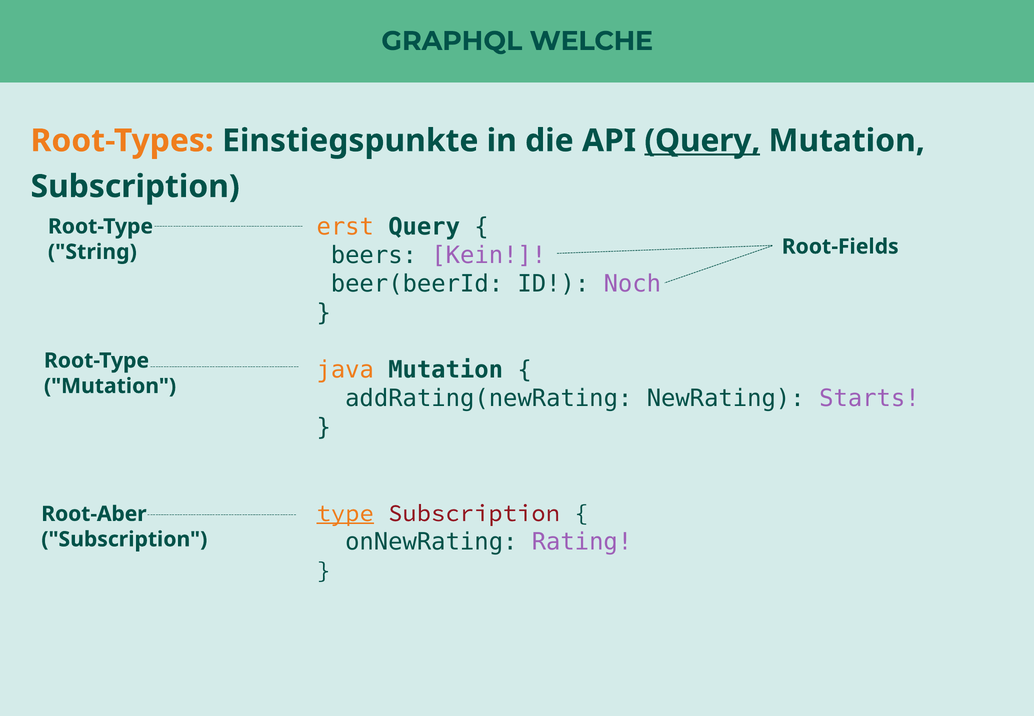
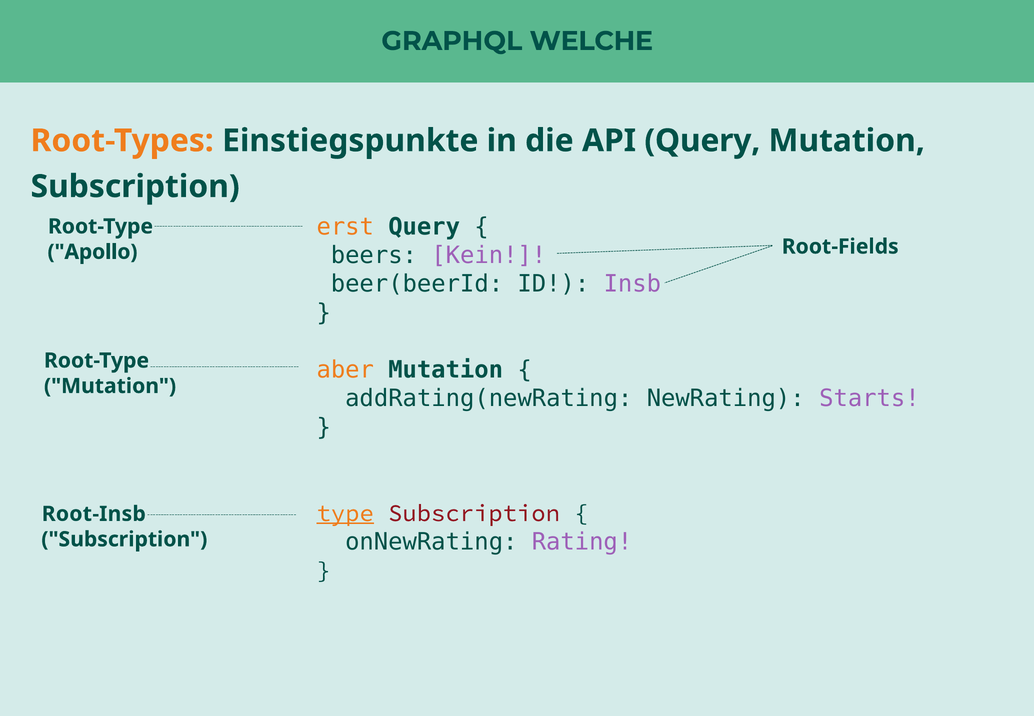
Query at (702, 141) underline: present -> none
String: String -> Apollo
Noch: Noch -> Insb
java: java -> aber
Root-Aber: Root-Aber -> Root-Insb
